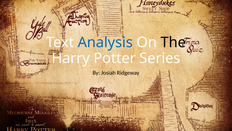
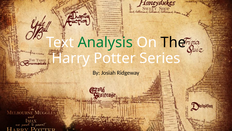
Analysis colour: blue -> green
